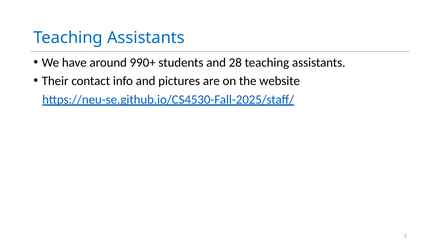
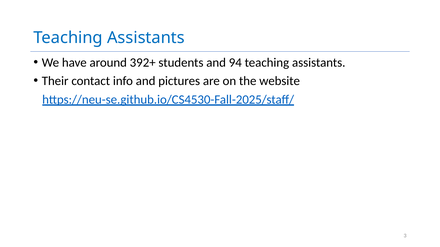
990+: 990+ -> 392+
28: 28 -> 94
